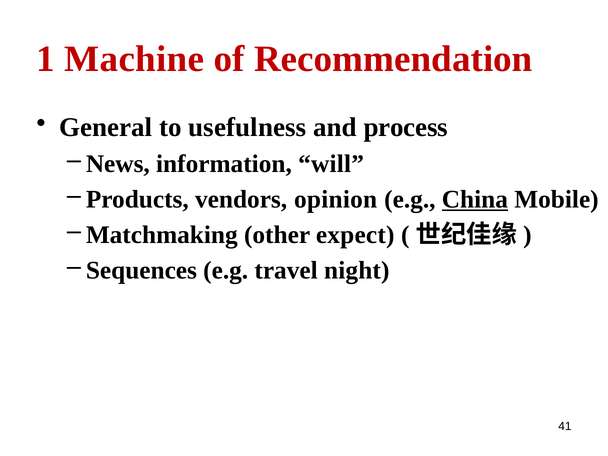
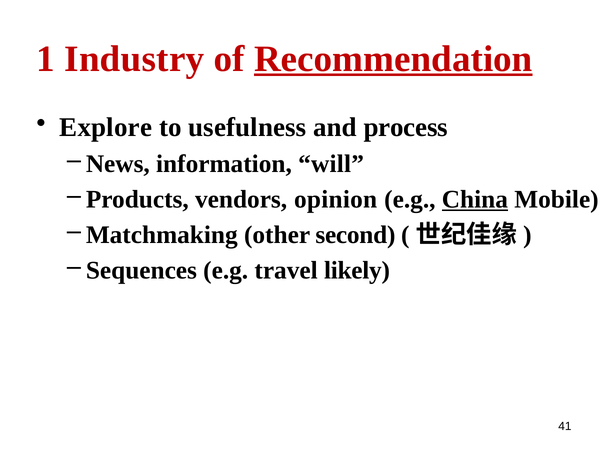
Machine: Machine -> Industry
Recommendation underline: none -> present
General: General -> Explore
expect: expect -> second
night: night -> likely
